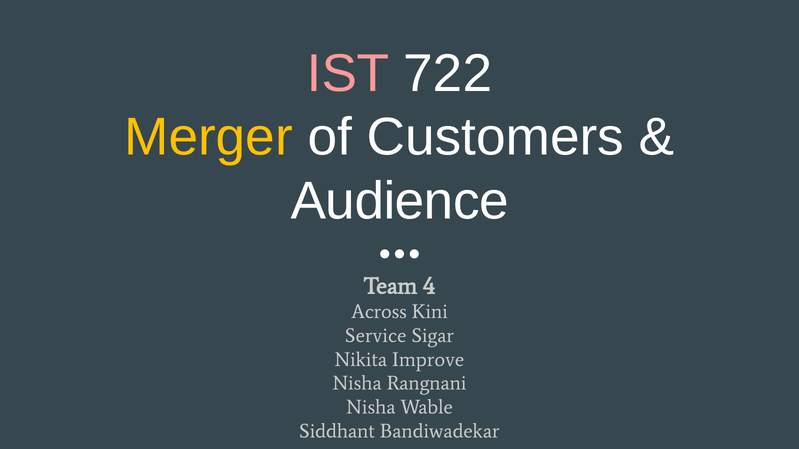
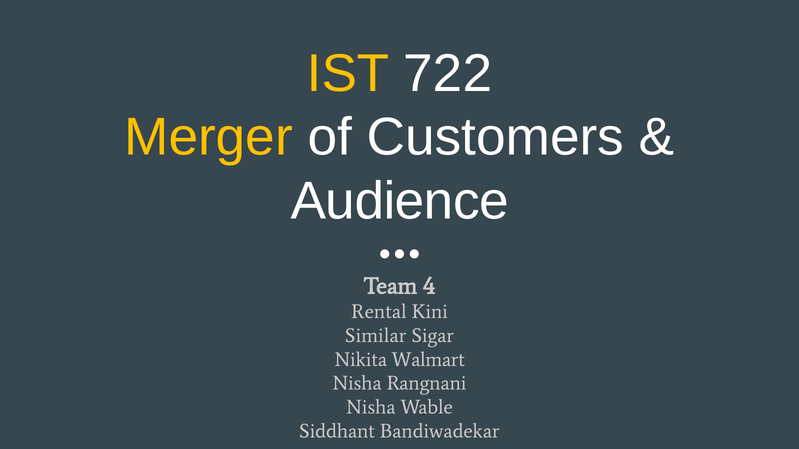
IST colour: pink -> yellow
Across: Across -> Rental
Service: Service -> Similar
Improve: Improve -> Walmart
